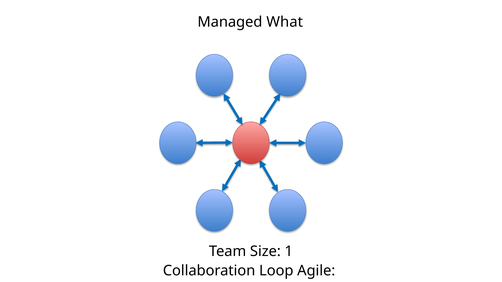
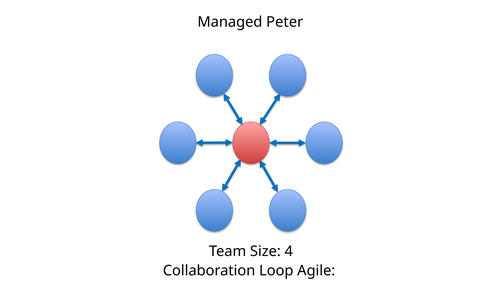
What: What -> Peter
1: 1 -> 4
